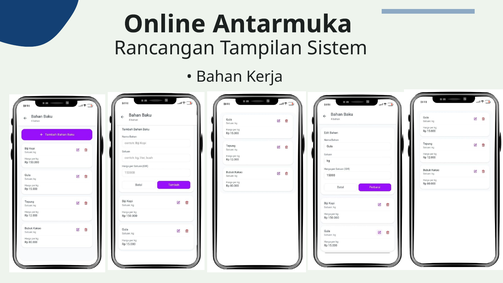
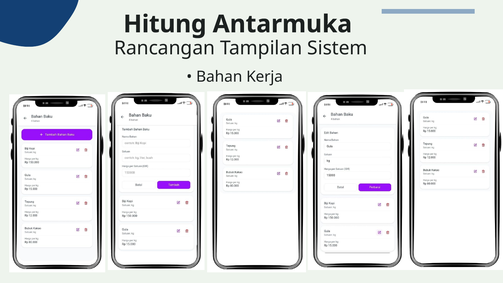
Online: Online -> Hitung
